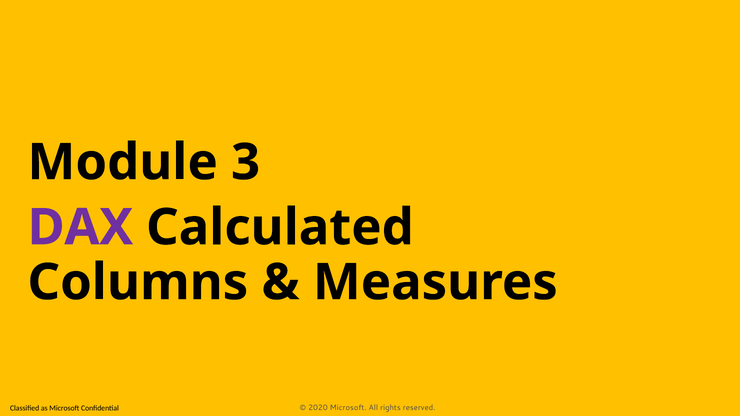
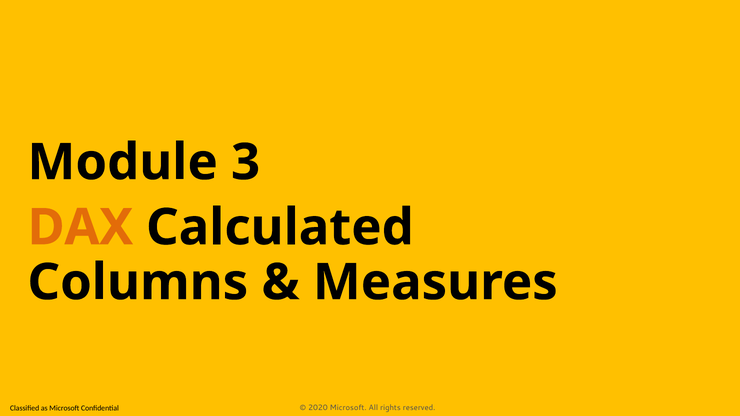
DAX colour: purple -> orange
